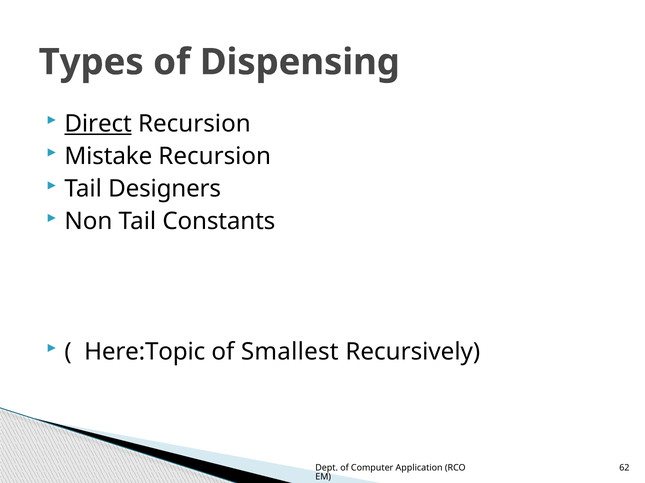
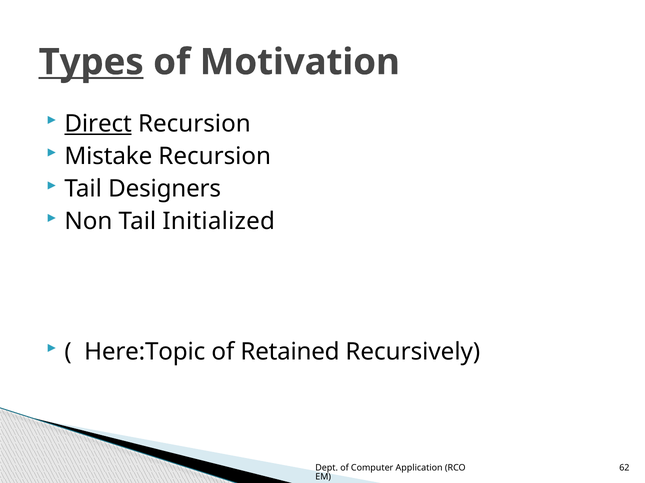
Types underline: none -> present
Dispensing: Dispensing -> Motivation
Constants: Constants -> Initialized
Smallest: Smallest -> Retained
